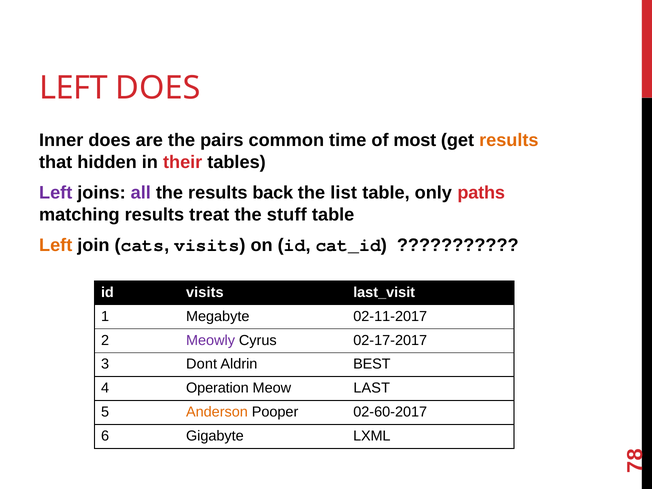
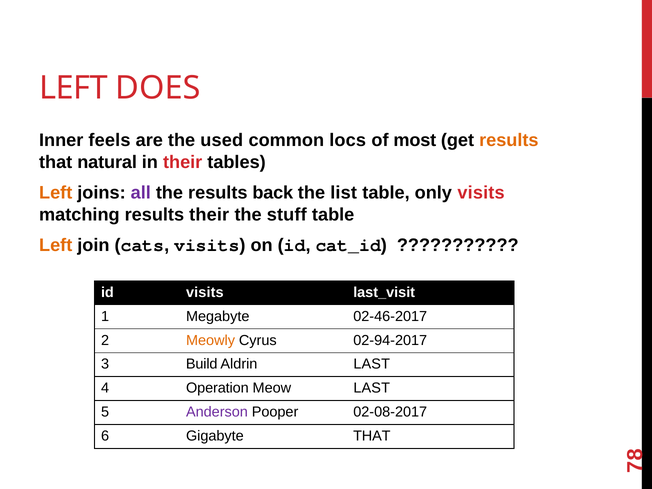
Inner does: does -> feels
pairs: pairs -> used
time: time -> locs
hidden: hidden -> natural
Left at (56, 193) colour: purple -> orange
only paths: paths -> visits
results treat: treat -> their
02-11-2017: 02-11-2017 -> 02-46-2017
Meowly colour: purple -> orange
02-17-2017: 02-17-2017 -> 02-94-2017
Dont: Dont -> Build
Aldrin BEST: BEST -> LAST
Anderson colour: orange -> purple
02-60-2017: 02-60-2017 -> 02-08-2017
Gigabyte LXML: LXML -> THAT
